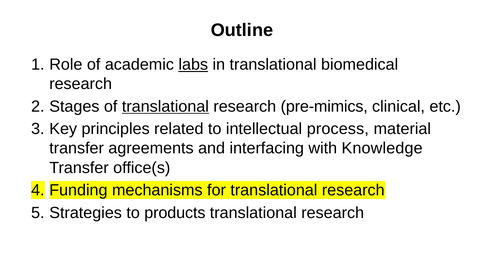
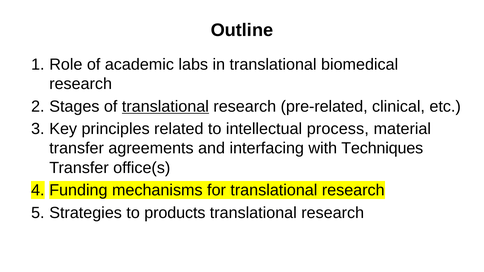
labs underline: present -> none
pre-mimics: pre-mimics -> pre-related
Knowledge: Knowledge -> Techniques
